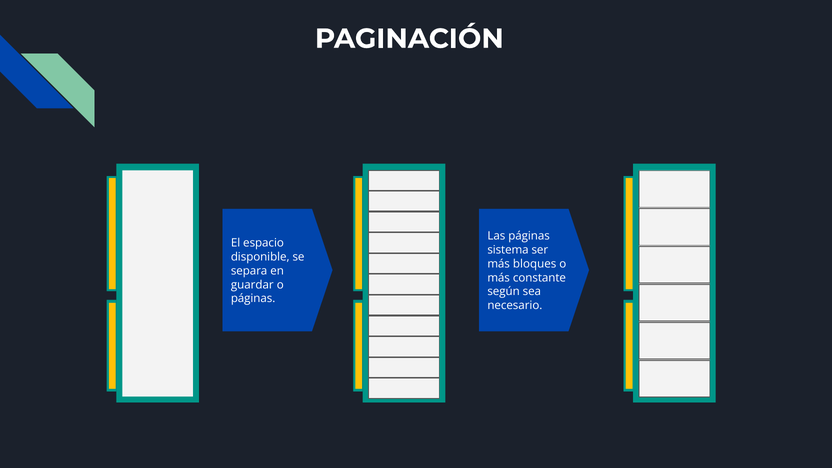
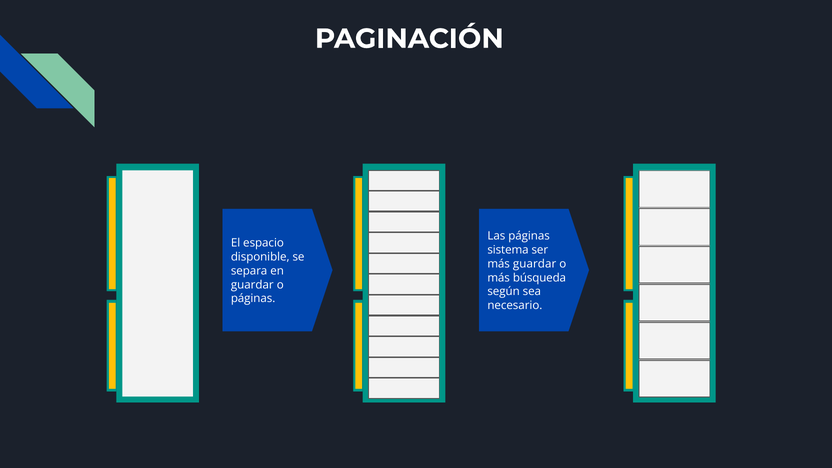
más bloques: bloques -> guardar
constante: constante -> búsqueda
